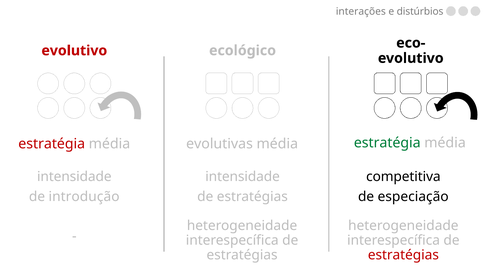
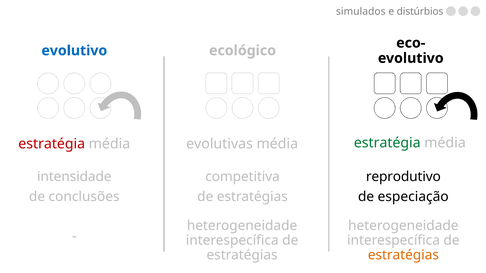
interações: interações -> simulados
evolutivo at (74, 51) colour: red -> blue
intensidade at (243, 177): intensidade -> competitiva
competitiva: competitiva -> reprodutivo
introdução: introdução -> conclusões
estratégias at (403, 255) colour: red -> orange
